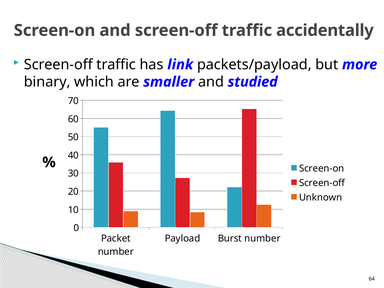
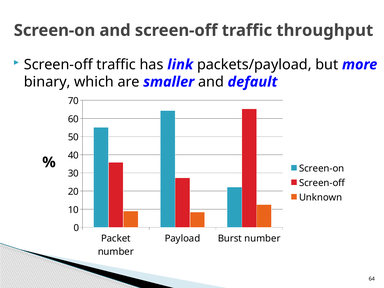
accidentally: accidentally -> throughput
studied: studied -> default
